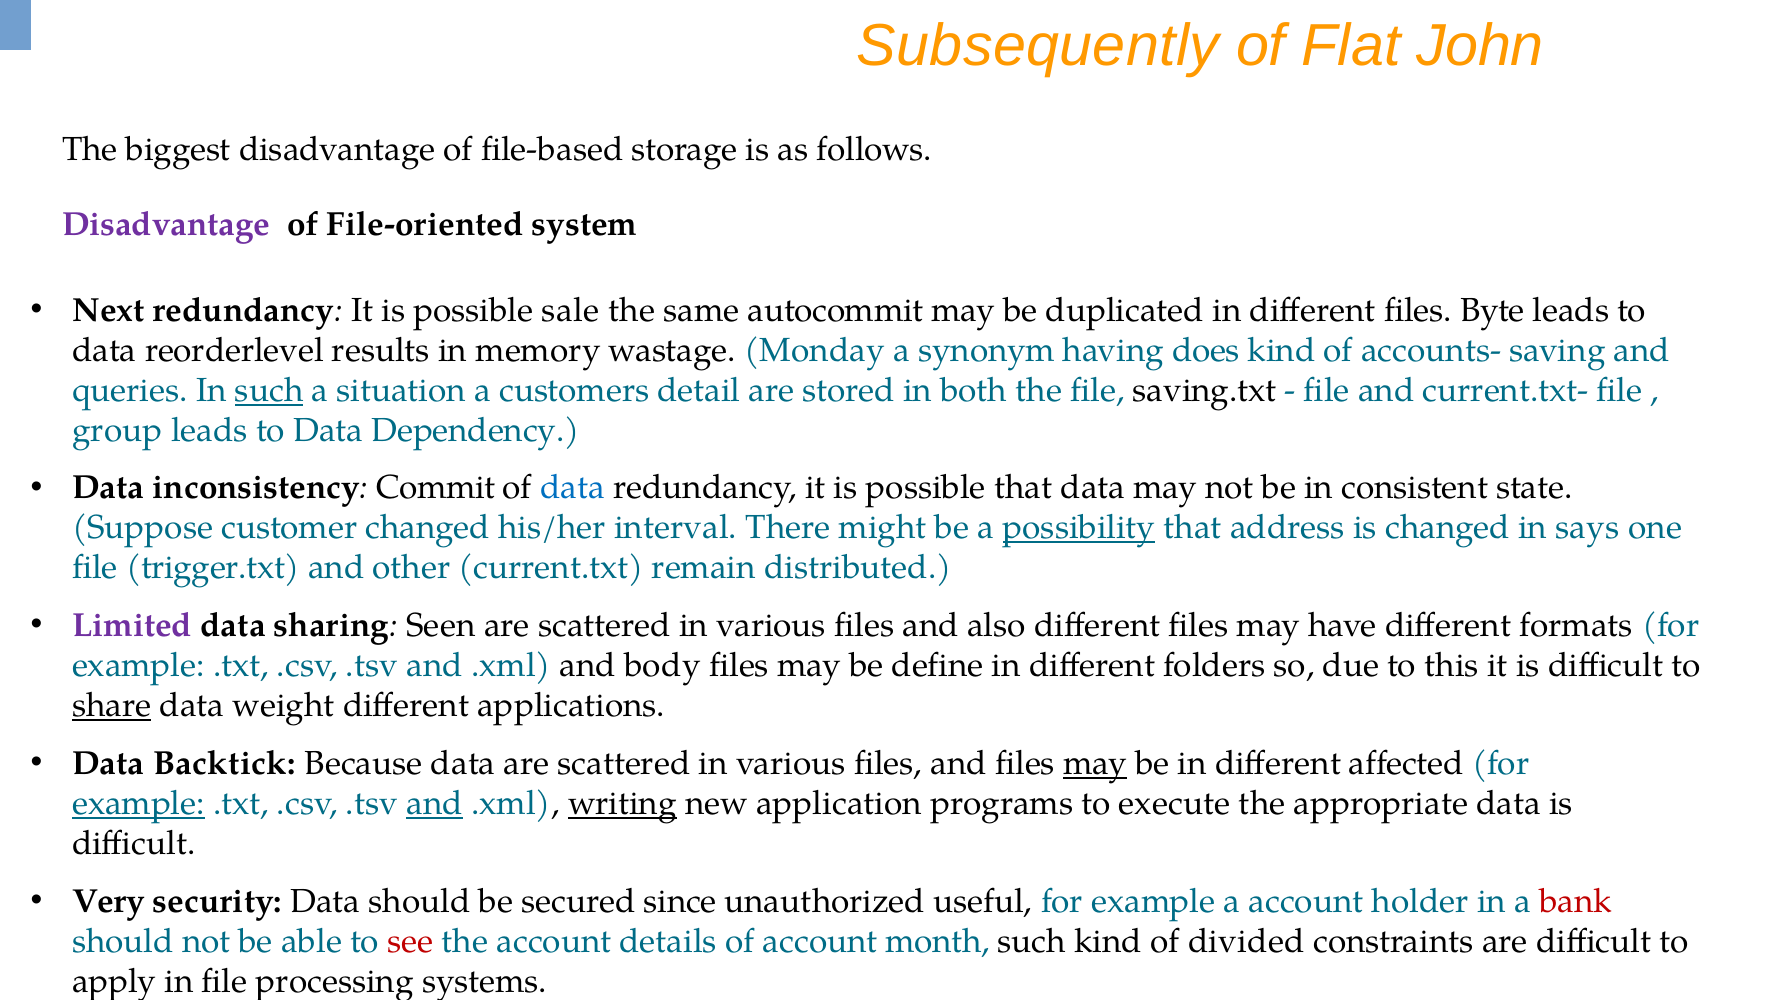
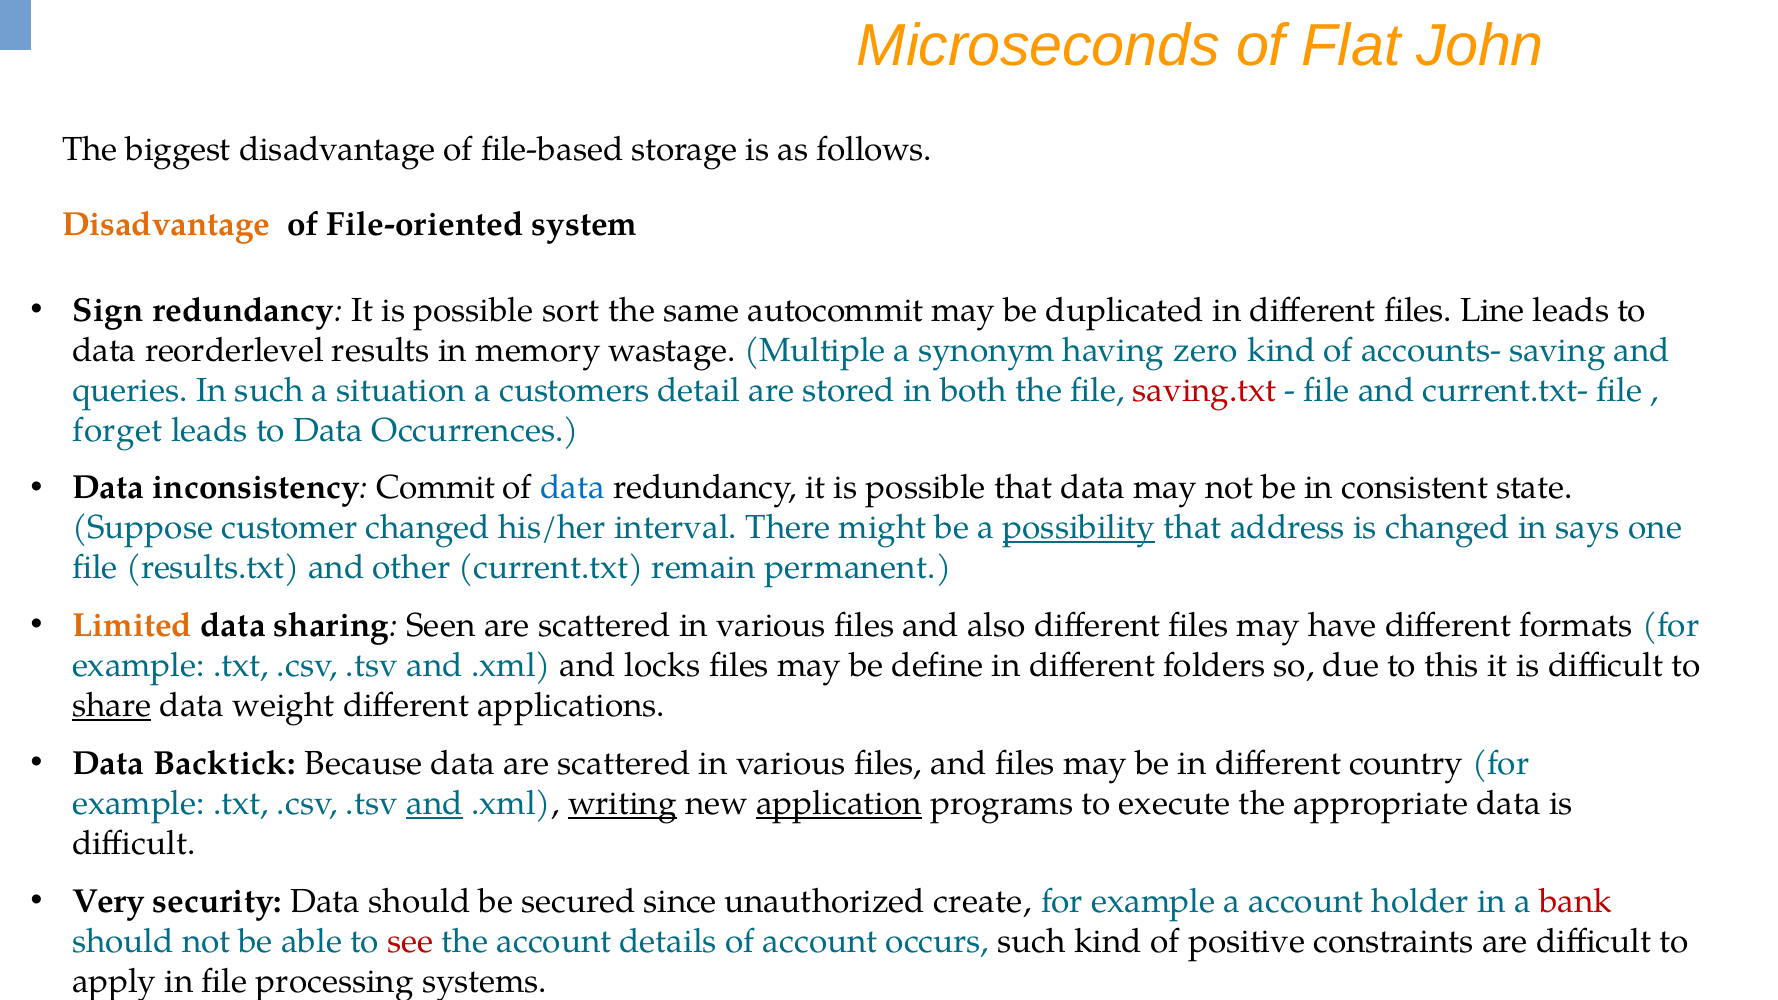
Subsequently: Subsequently -> Microseconds
Disadvantage at (166, 224) colour: purple -> orange
Next: Next -> Sign
sale: sale -> sort
Byte: Byte -> Line
Monday: Monday -> Multiple
does: does -> zero
such at (269, 390) underline: present -> none
saving.txt colour: black -> red
group: group -> forget
Dependency: Dependency -> Occurrences
trigger.txt: trigger.txt -> results.txt
distributed: distributed -> permanent
Limited colour: purple -> orange
body: body -> locks
may at (1095, 764) underline: present -> none
affected: affected -> country
example at (138, 804) underline: present -> none
application underline: none -> present
useful: useful -> create
month: month -> occurs
divided: divided -> positive
